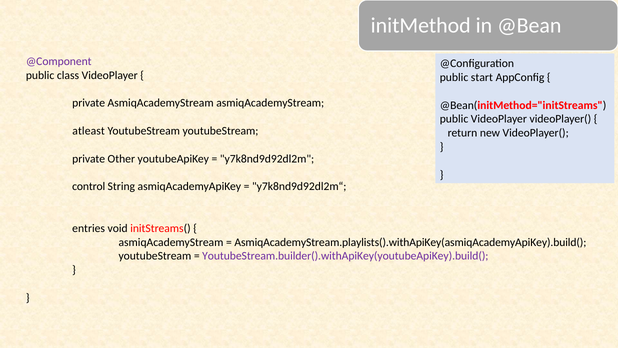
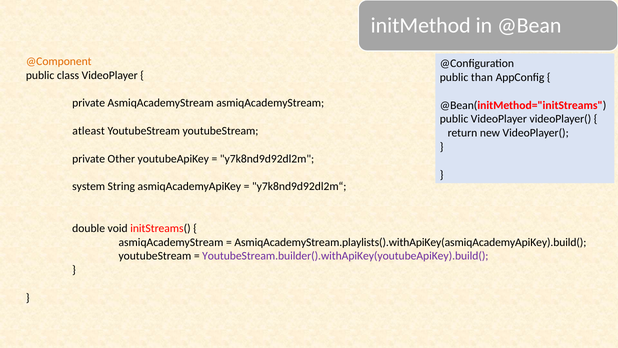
@Component colour: purple -> orange
start: start -> than
control: control -> system
entries: entries -> double
